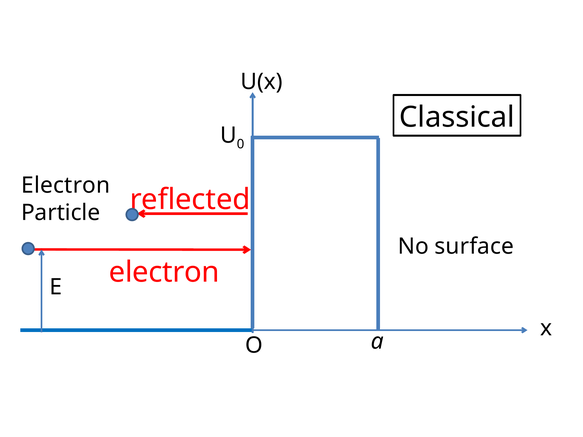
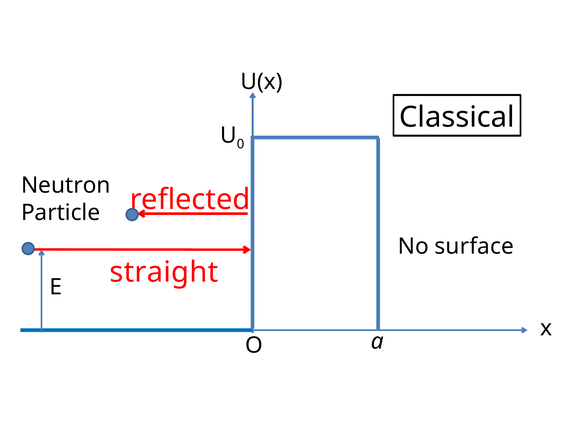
Electron at (66, 186): Electron -> Neutron
electron at (164, 272): electron -> straight
